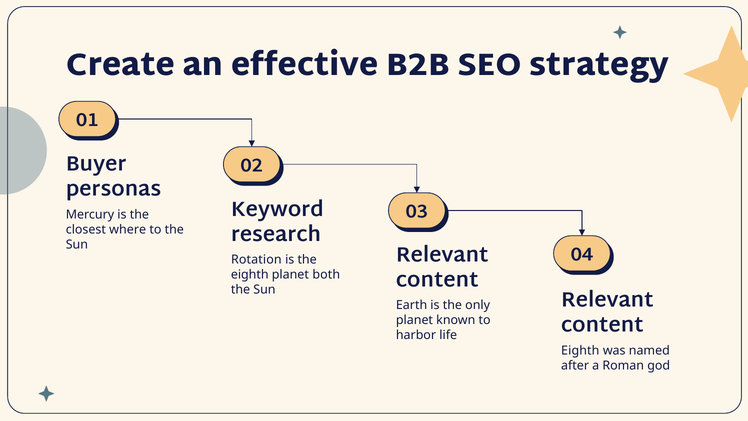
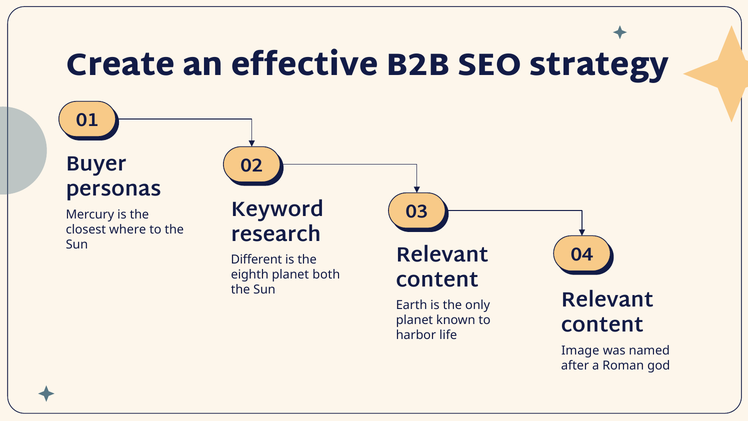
Rotation: Rotation -> Different
Eighth at (580, 350): Eighth -> Image
